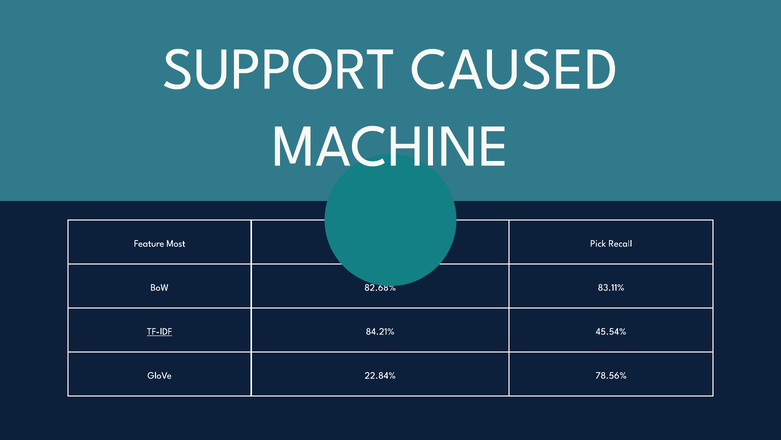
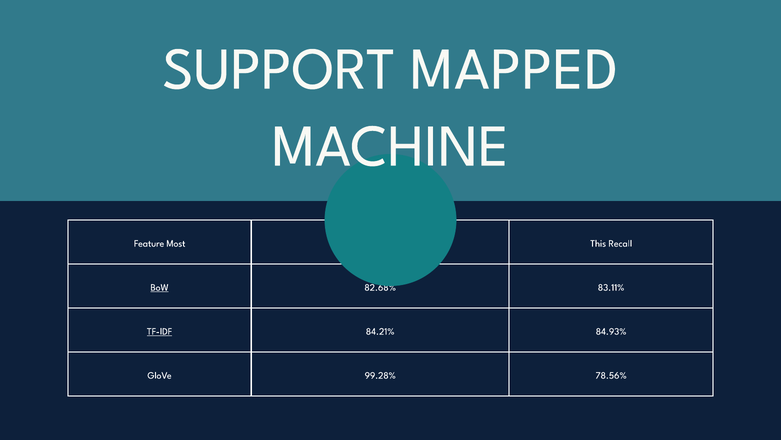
CAUSED: CAUSED -> MAPPED
Pick: Pick -> This
BoW underline: none -> present
45.54%: 45.54% -> 84.93%
22.84%: 22.84% -> 99.28%
